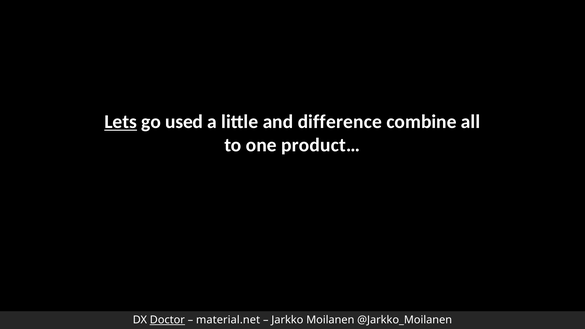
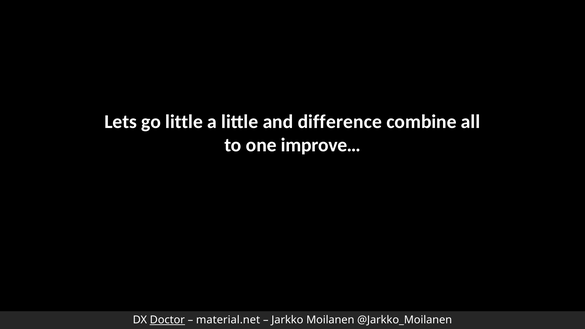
Lets underline: present -> none
go used: used -> little
product…: product… -> improve…
